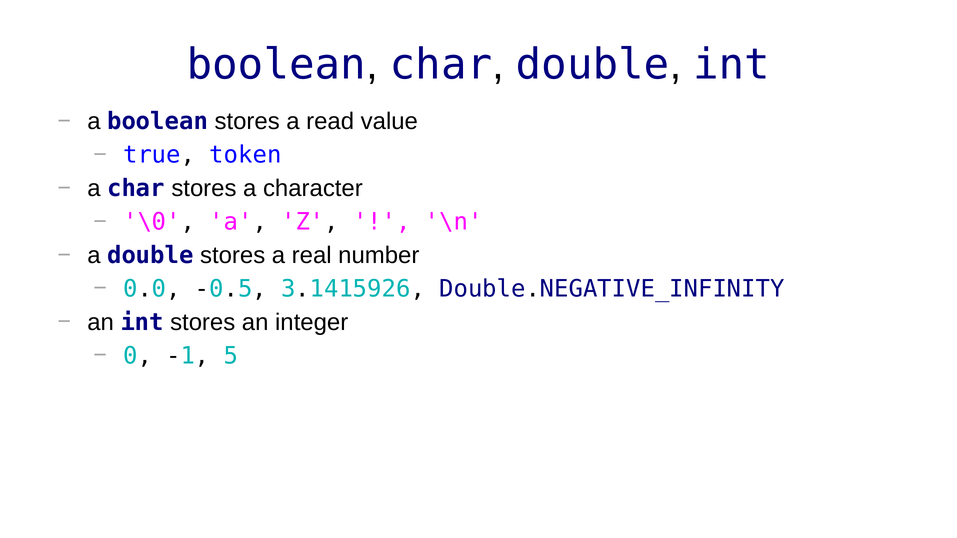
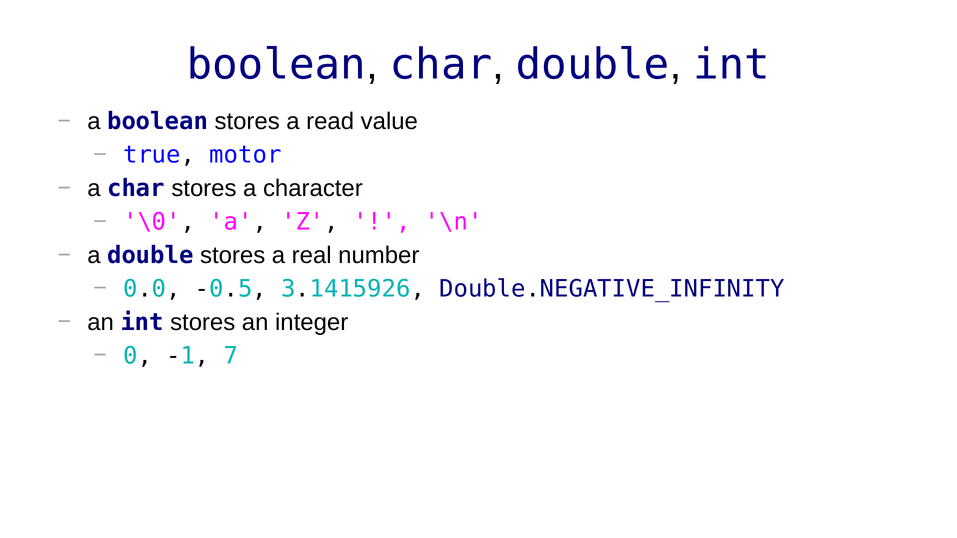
token: token -> motor
5: 5 -> 7
